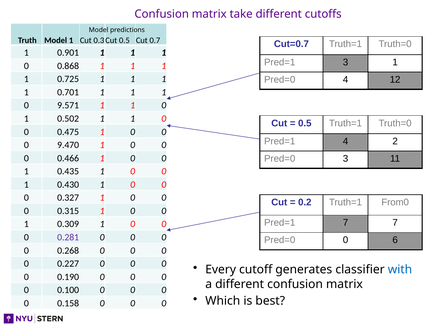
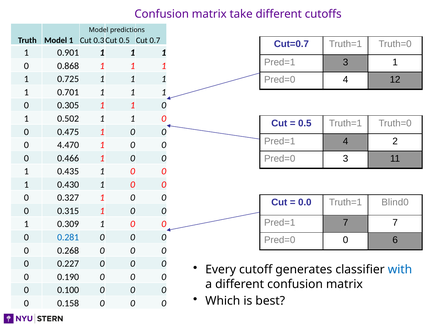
9.571: 9.571 -> 0.305
9.470: 9.470 -> 4.470
0.2: 0.2 -> 0.0
From0: From0 -> Blind0
0.281 colour: purple -> blue
